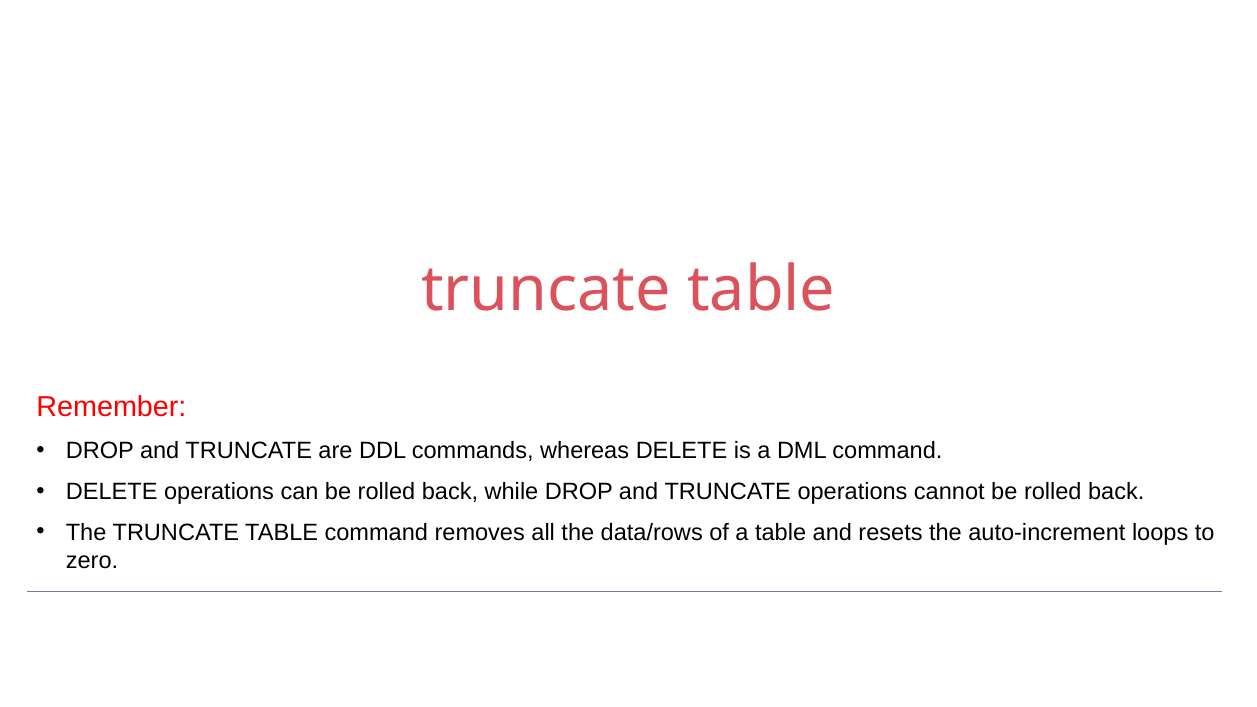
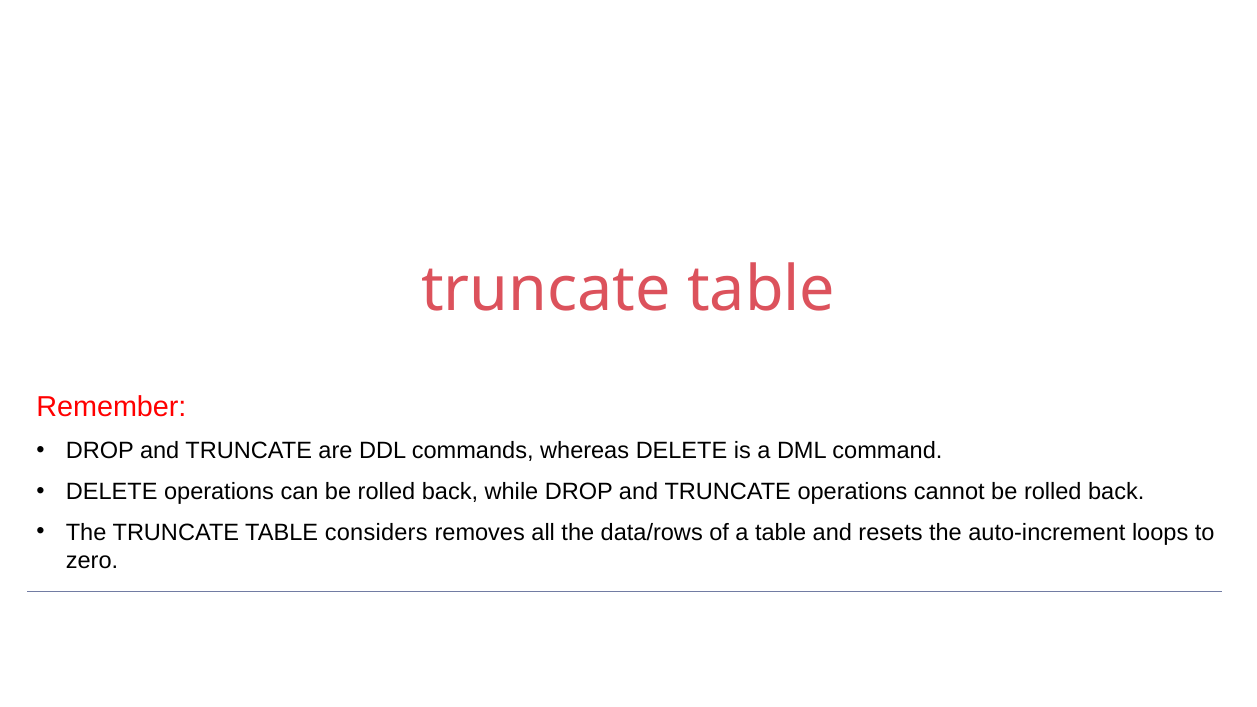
TABLE command: command -> considers
